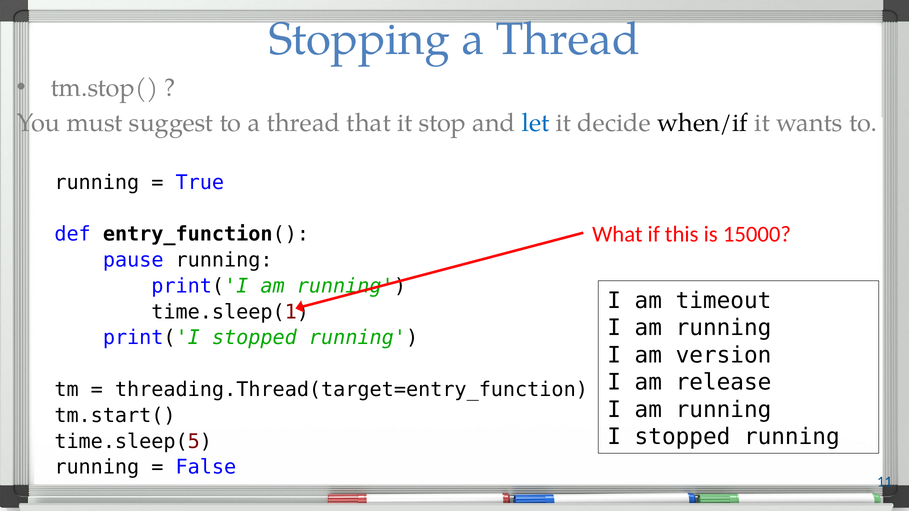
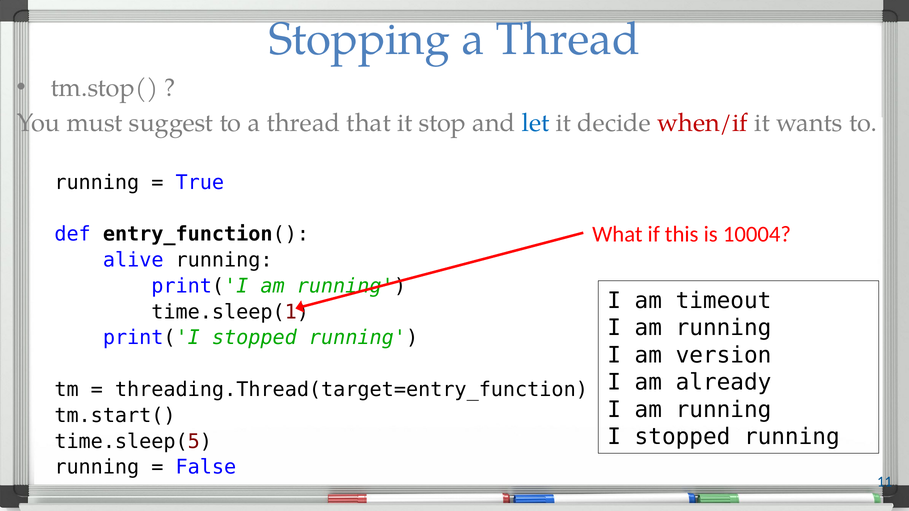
when/if colour: black -> red
15000: 15000 -> 10004
pause: pause -> alive
release: release -> already
